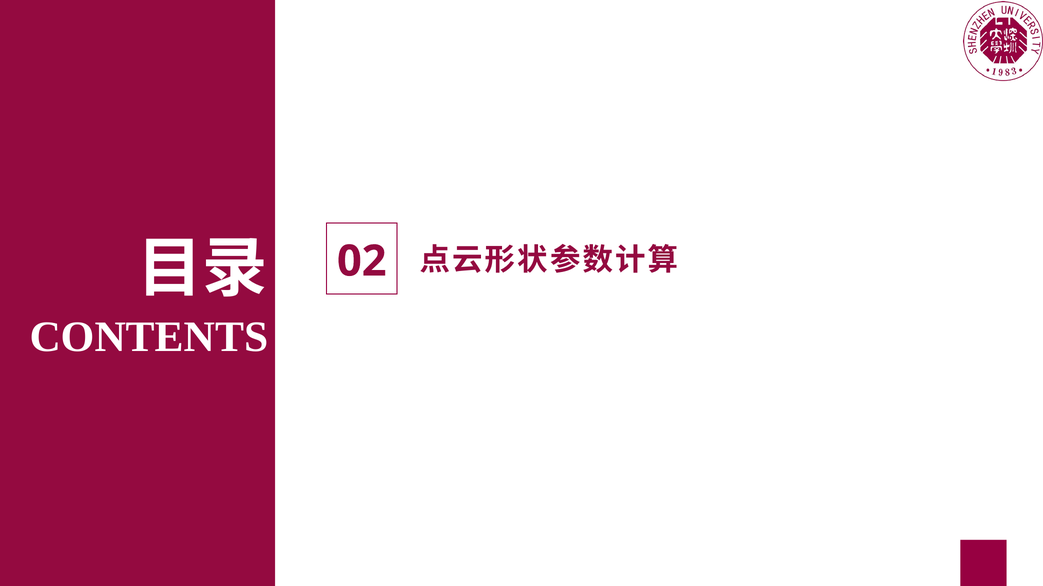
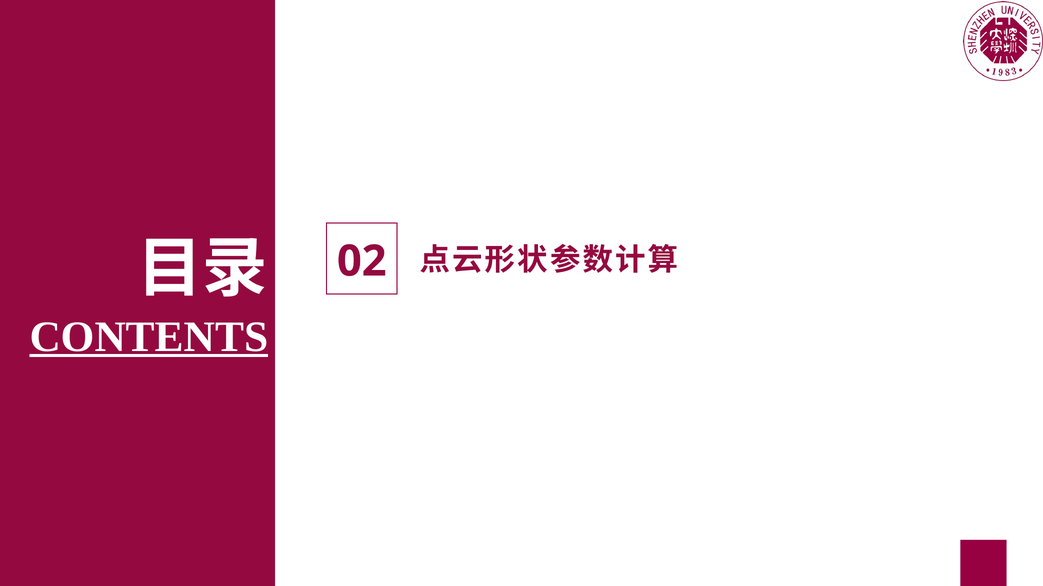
CONTENTS underline: none -> present
